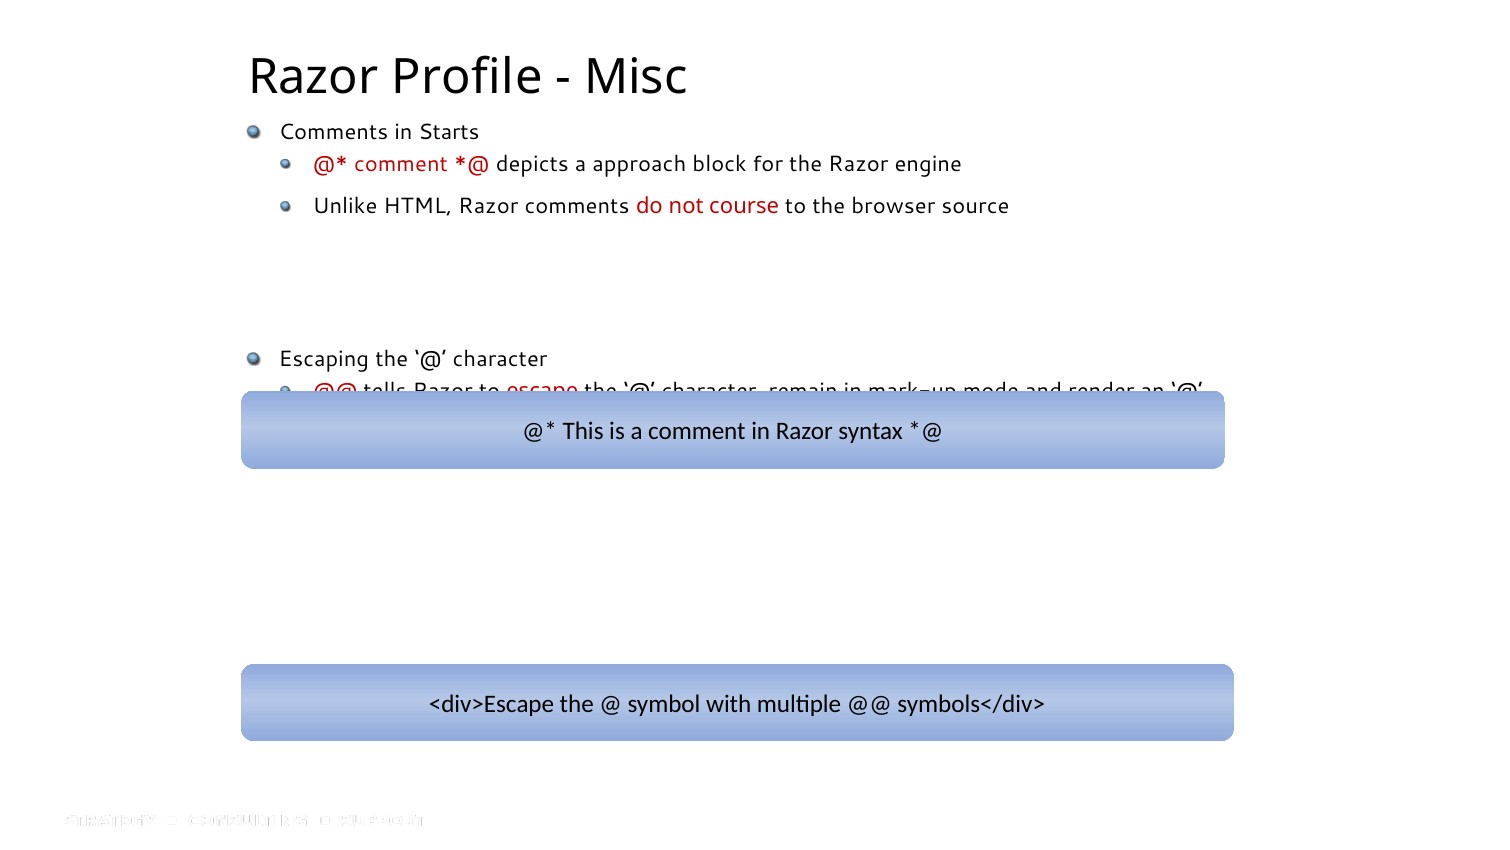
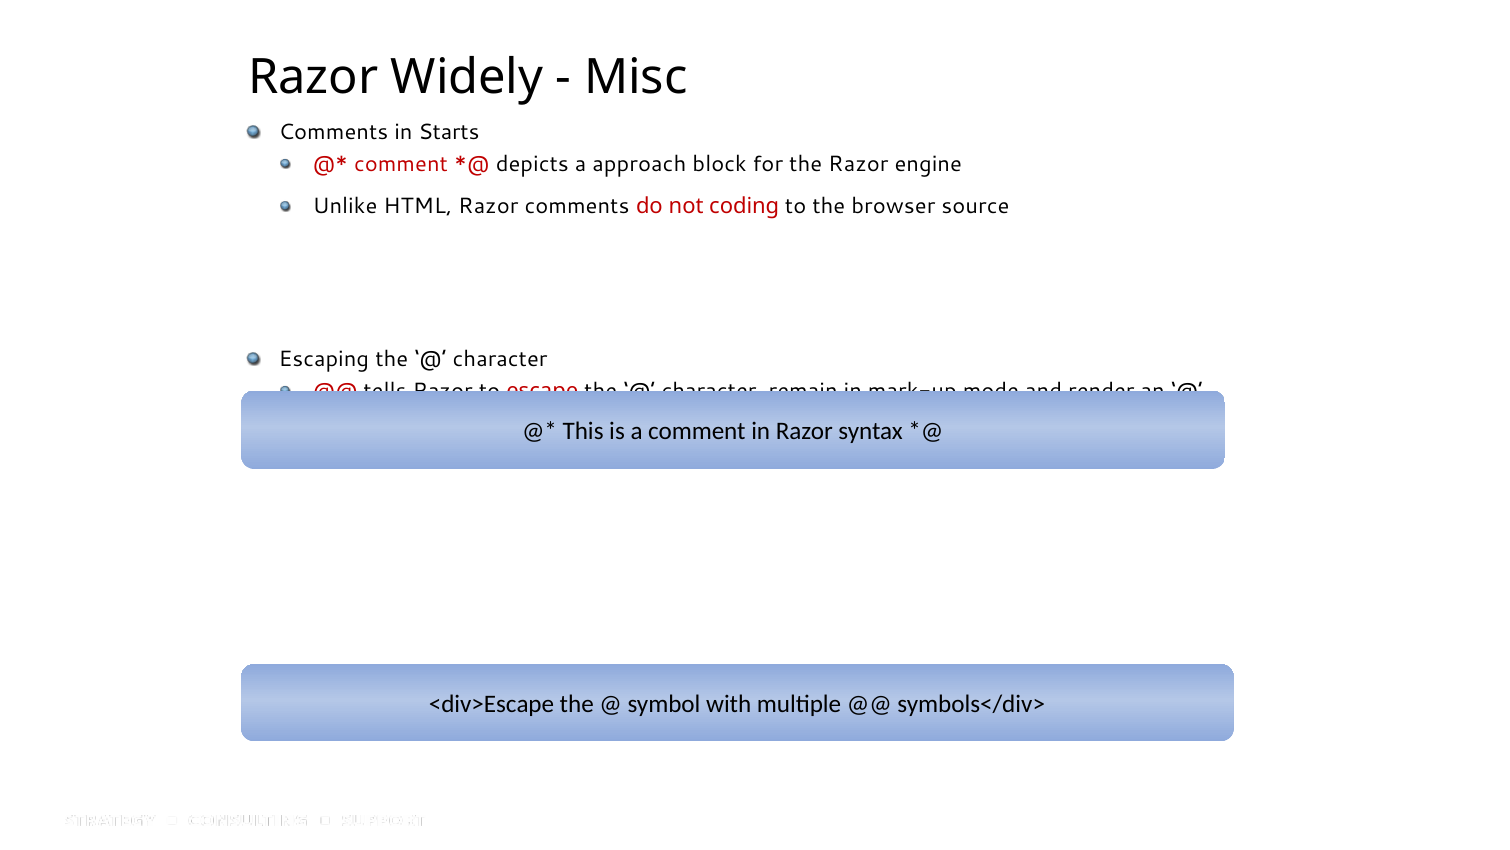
Profile: Profile -> Widely
course: course -> coding
